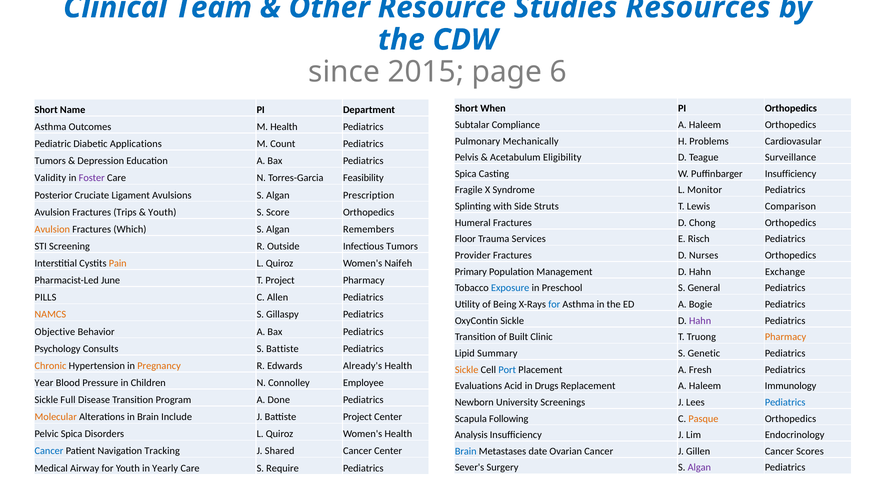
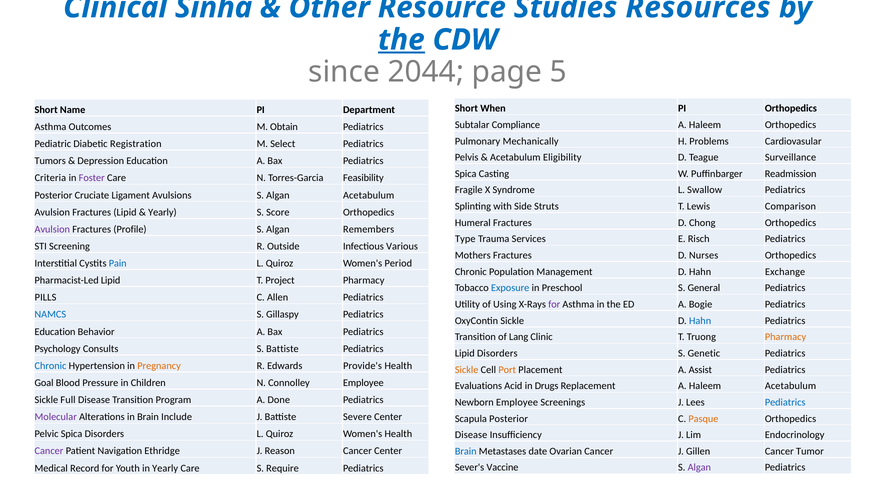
Team: Team -> Sinha
the at (401, 40) underline: none -> present
2015: 2015 -> 2044
6: 6 -> 5
M Health: Health -> Obtain
Applications: Applications -> Registration
Count: Count -> Select
Puffinbarger Insufficiency: Insufficiency -> Readmission
Validity: Validity -> Criteria
Monitor: Monitor -> Swallow
Algan Prescription: Prescription -> Acetabulum
Fractures Trips: Trips -> Lipid
Youth at (162, 212): Youth -> Yearly
Avulsion at (52, 229) colour: orange -> purple
Which: Which -> Profile
Floor: Floor -> Type
Infectious Tumors: Tumors -> Various
Provider: Provider -> Mothers
Pain colour: orange -> blue
Naifeh: Naifeh -> Period
Primary at (471, 272): Primary -> Chronic
Pharmacist-Led June: June -> Lipid
Being: Being -> Using
for at (554, 304) colour: blue -> purple
NAMCS colour: orange -> blue
Hahn at (700, 321) colour: purple -> blue
Objective at (55, 332): Objective -> Education
Built: Built -> Lang
Lipid Summary: Summary -> Disorders
Chronic at (50, 366) colour: orange -> blue
Already's: Already's -> Provide's
Port colour: blue -> orange
Fresh: Fresh -> Assist
Year: Year -> Goal
Haleem Immunology: Immunology -> Acetabulum
Newborn University: University -> Employee
Molecular colour: orange -> purple
Battiste Project: Project -> Severe
Scapula Following: Following -> Posterior
Analysis at (471, 435): Analysis -> Disease
Cancer at (49, 451) colour: blue -> purple
Tracking: Tracking -> Ethridge
Shared: Shared -> Reason
Scores: Scores -> Tumor
Surgery: Surgery -> Vaccine
Airway: Airway -> Record
